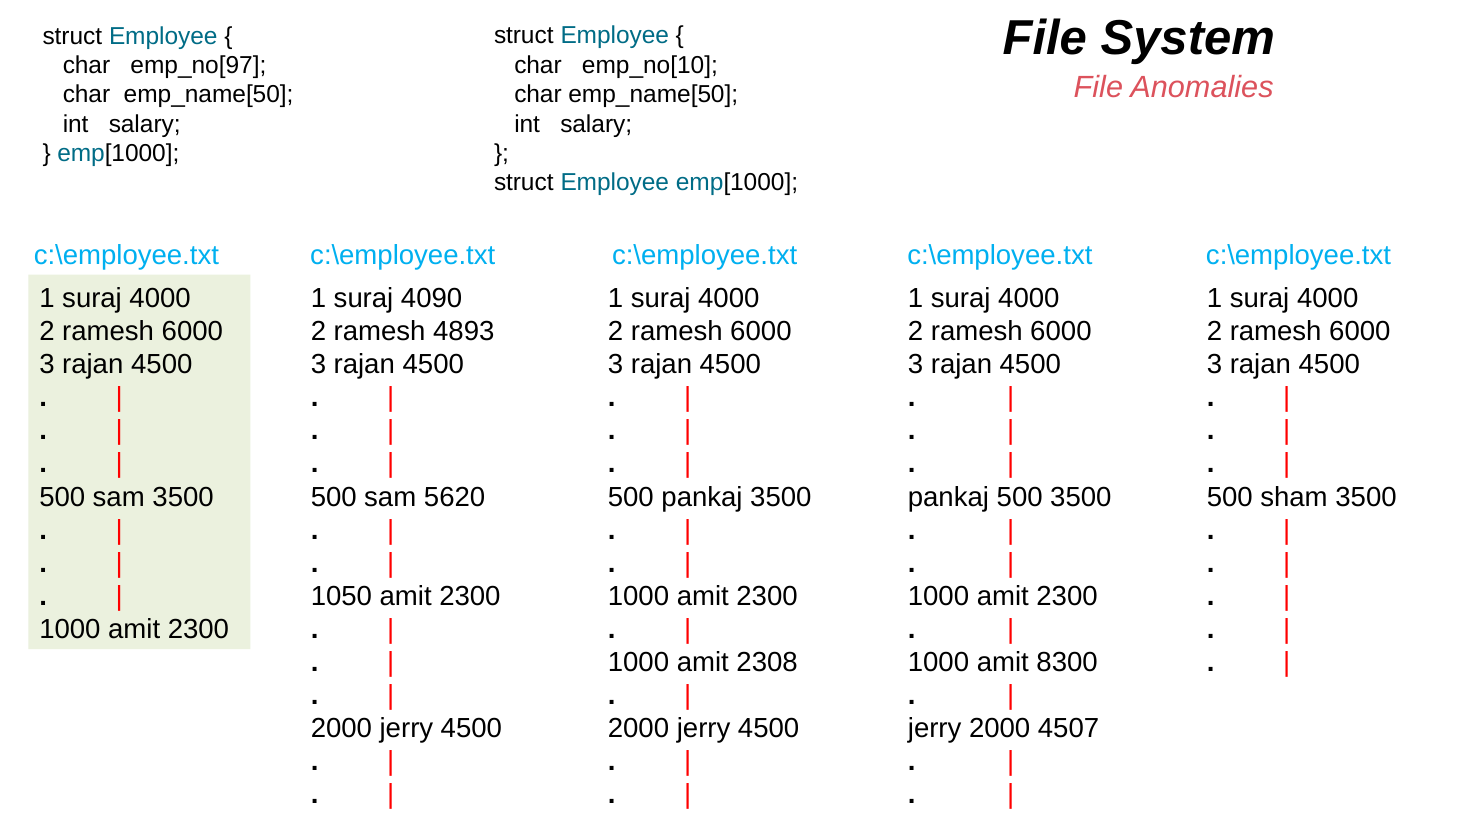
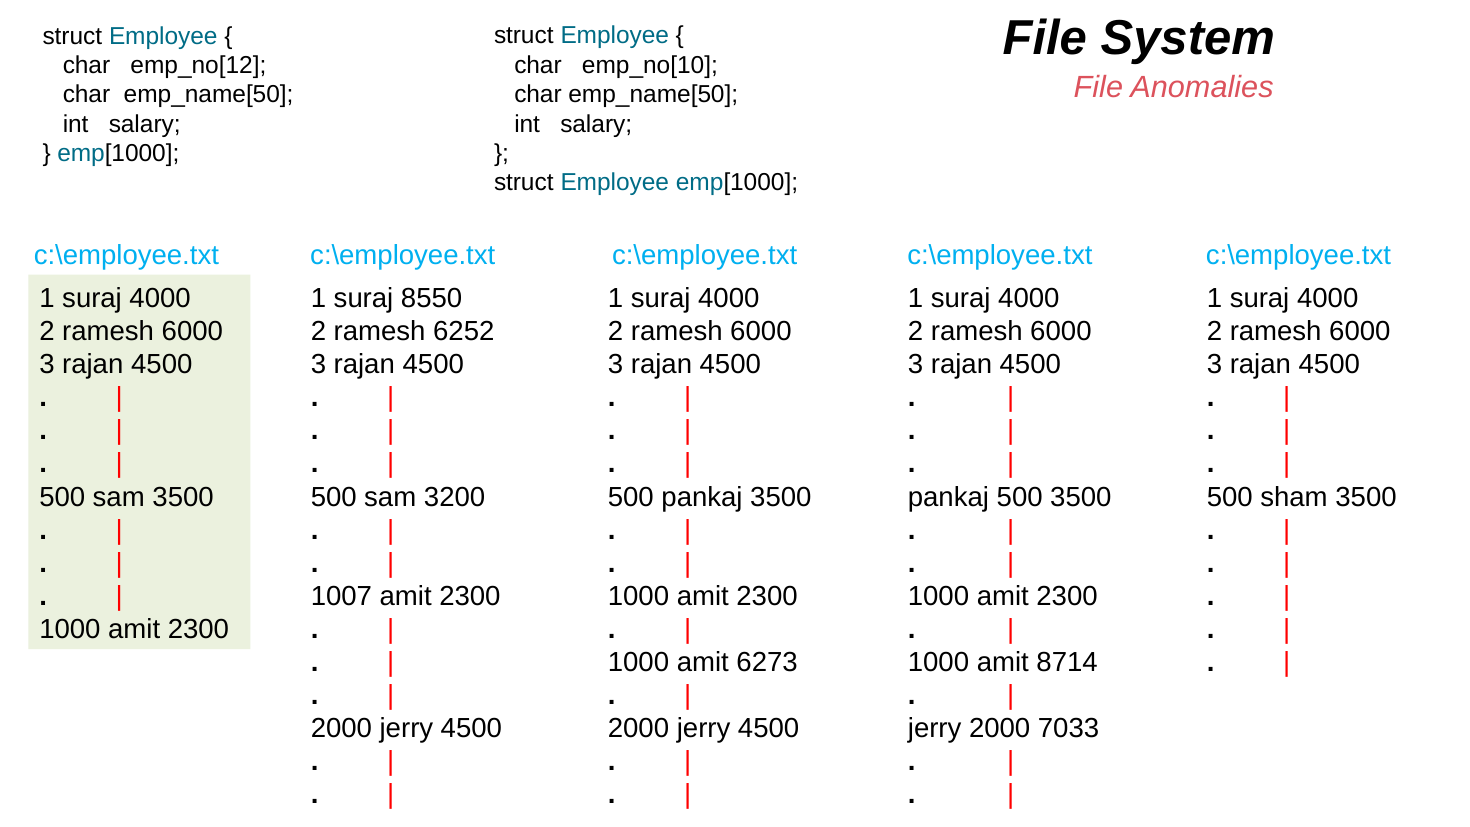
emp_no[97: emp_no[97 -> emp_no[12
4090: 4090 -> 8550
4893: 4893 -> 6252
5620: 5620 -> 3200
1050: 1050 -> 1007
2308: 2308 -> 6273
8300: 8300 -> 8714
4507: 4507 -> 7033
